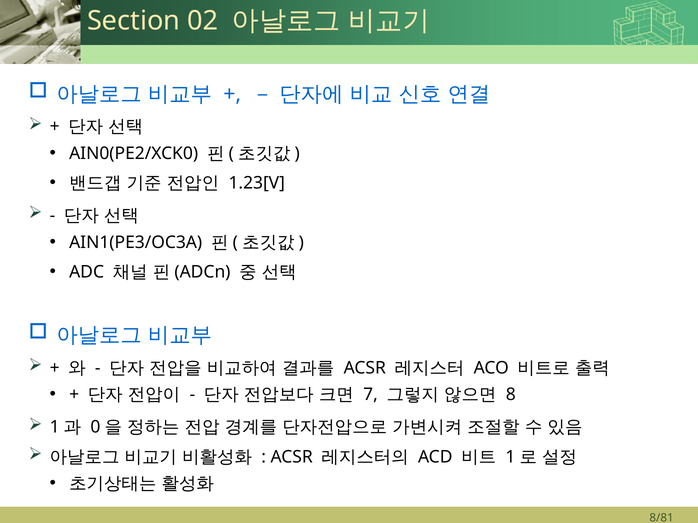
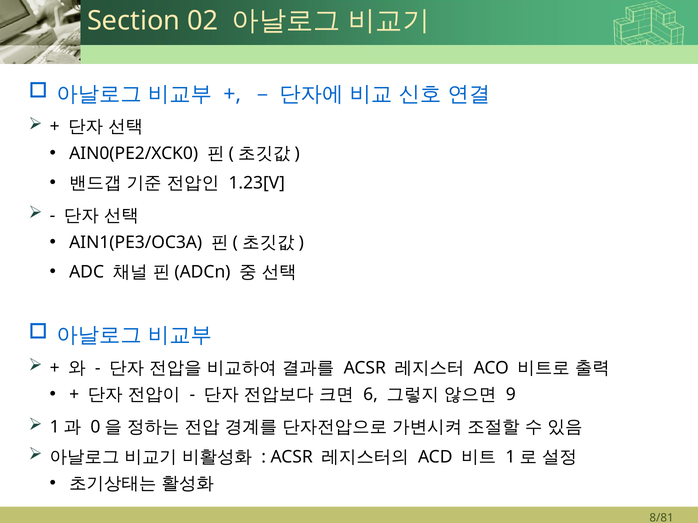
7: 7 -> 6
8: 8 -> 9
